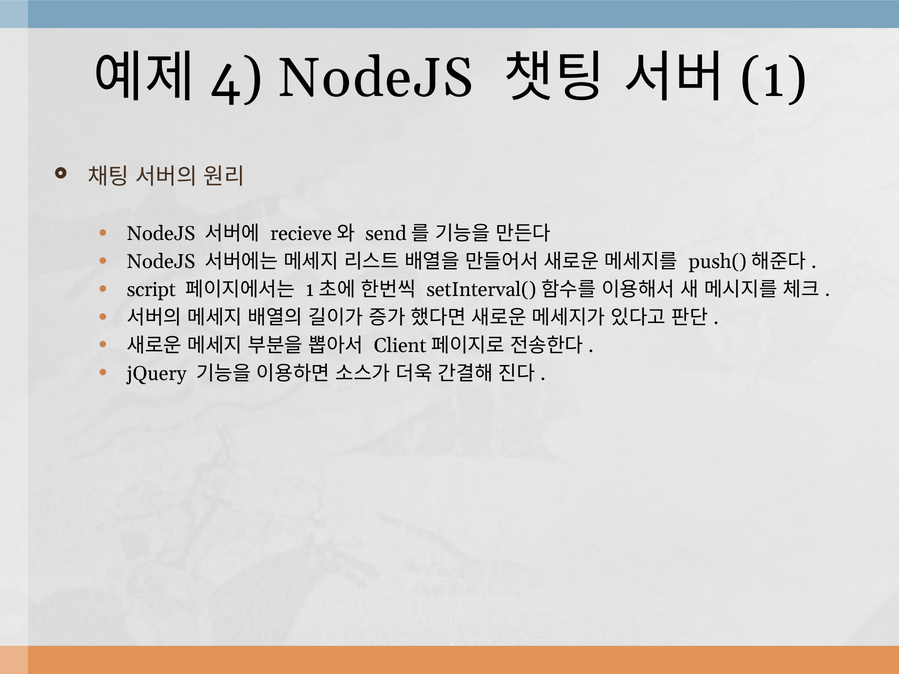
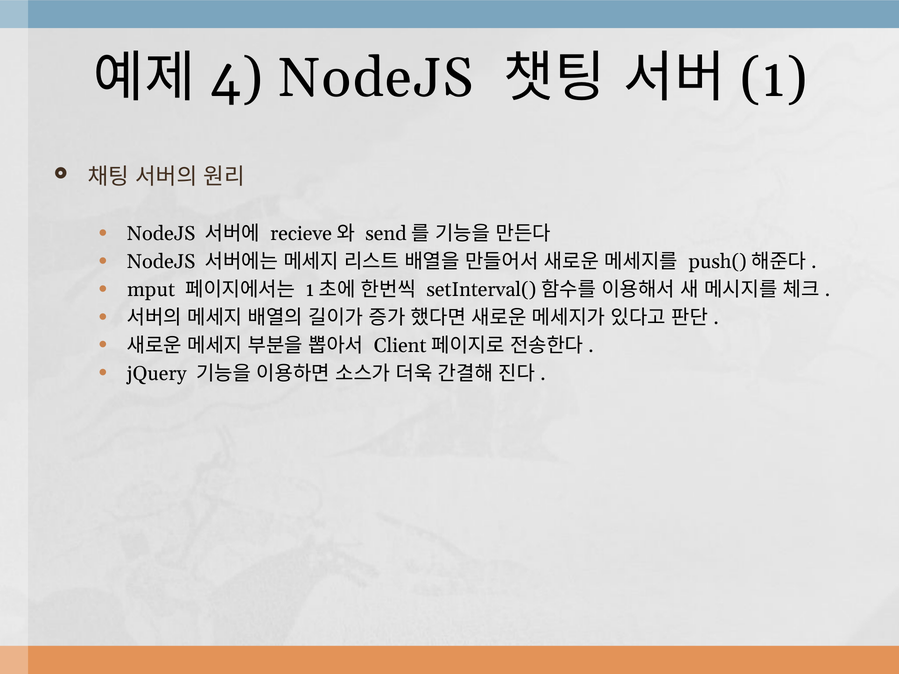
script: script -> mput
